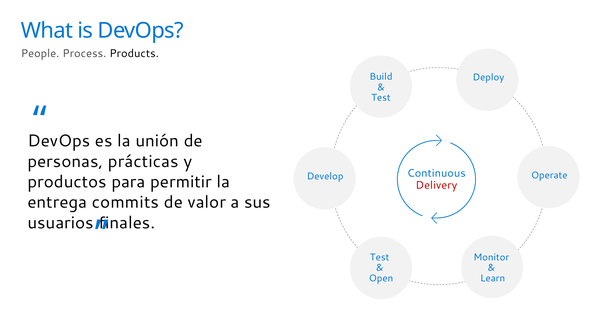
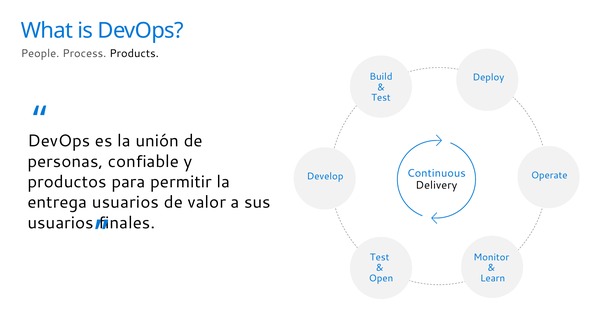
prácticas: prácticas -> confiable
Delivery colour: red -> black
entrega commits: commits -> usuarios
